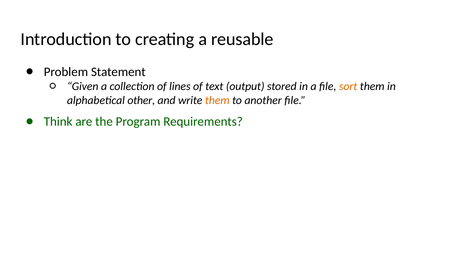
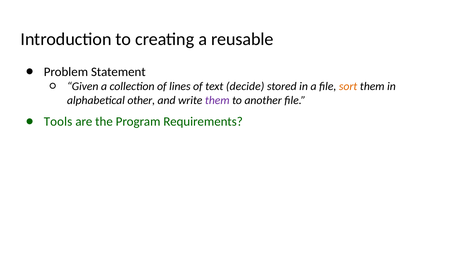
output: output -> decide
them at (217, 100) colour: orange -> purple
Think: Think -> Tools
